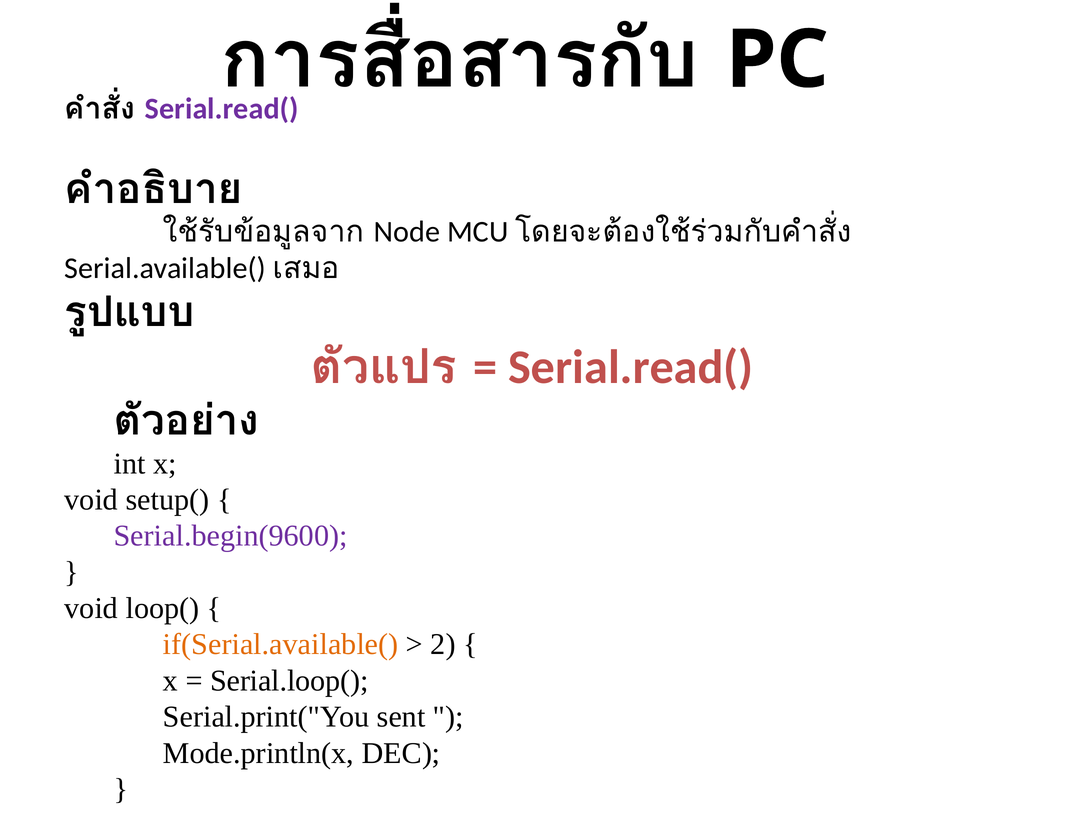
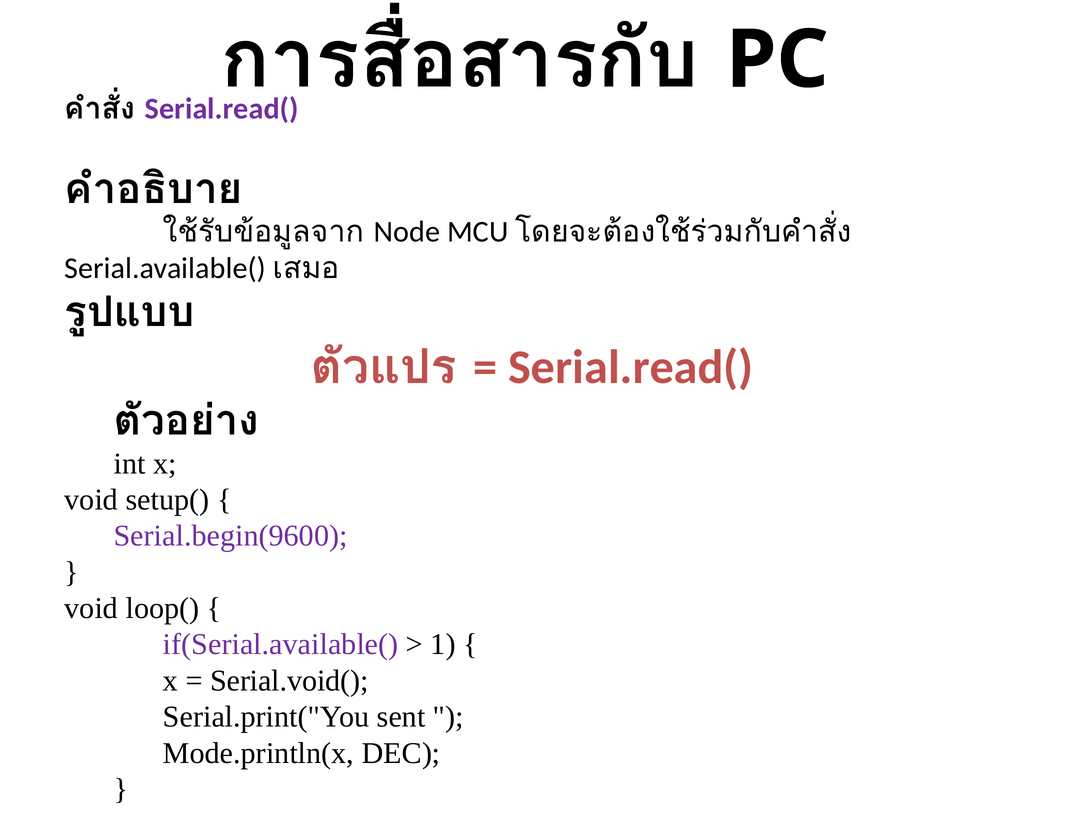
if(Serial.available( colour: orange -> purple
2: 2 -> 1
Serial.loop(: Serial.loop( -> Serial.void(
